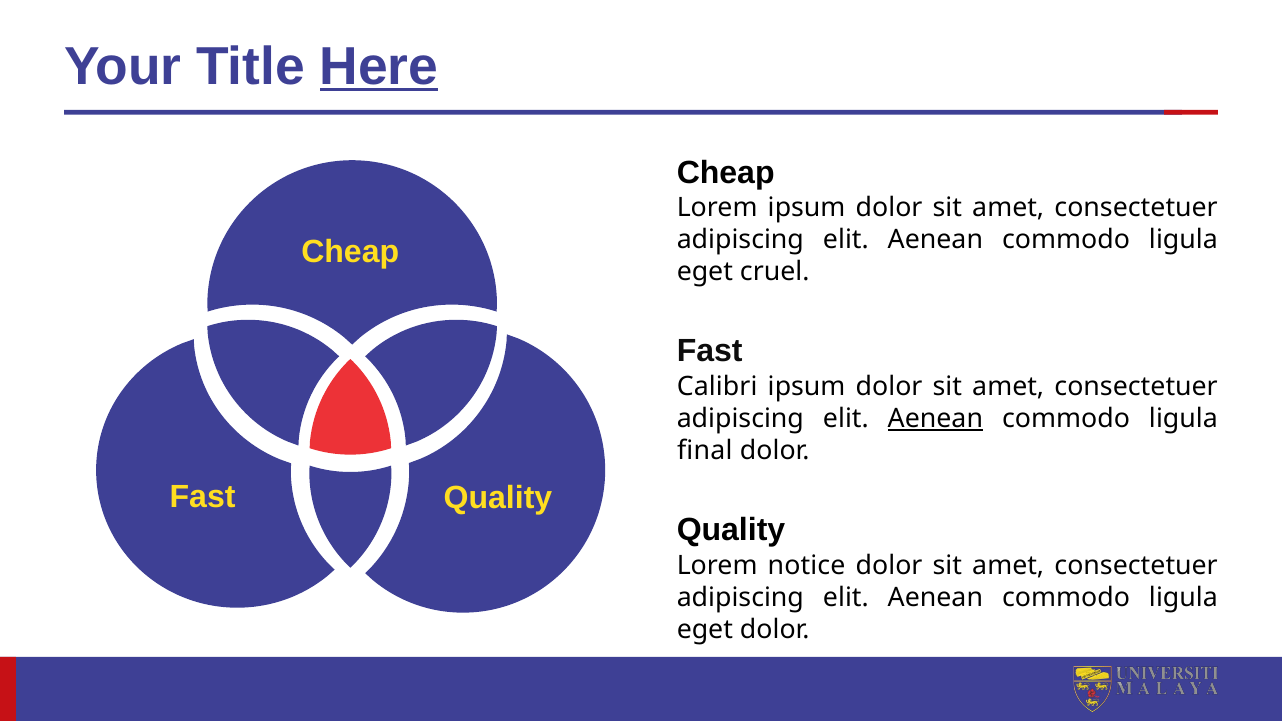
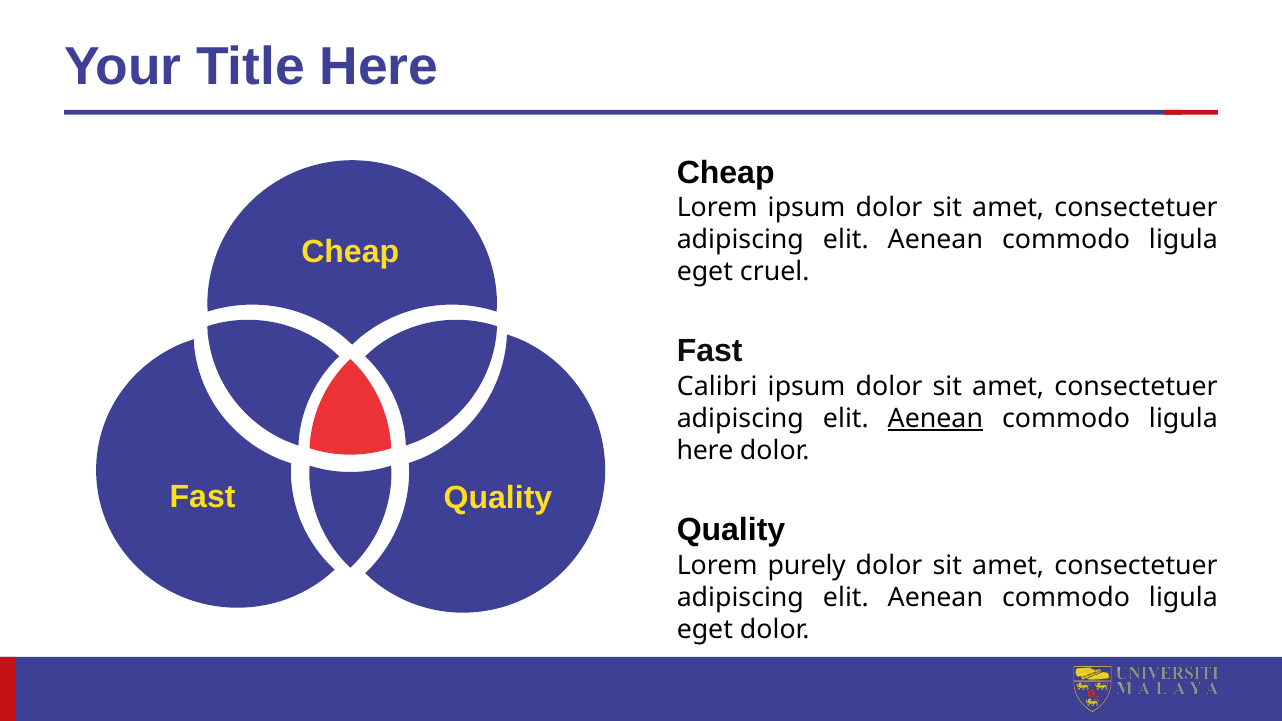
Here at (379, 67) underline: present -> none
final at (705, 450): final -> here
notice: notice -> purely
